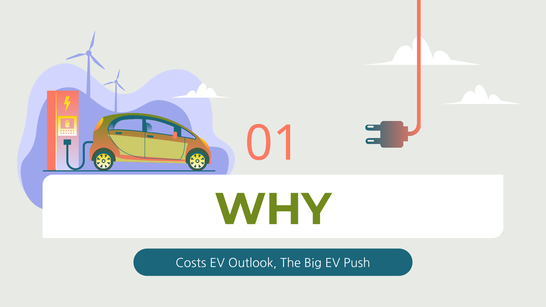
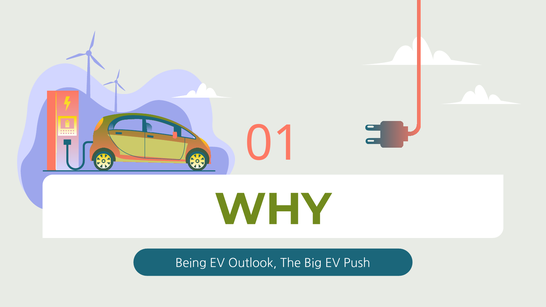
Costs: Costs -> Being
